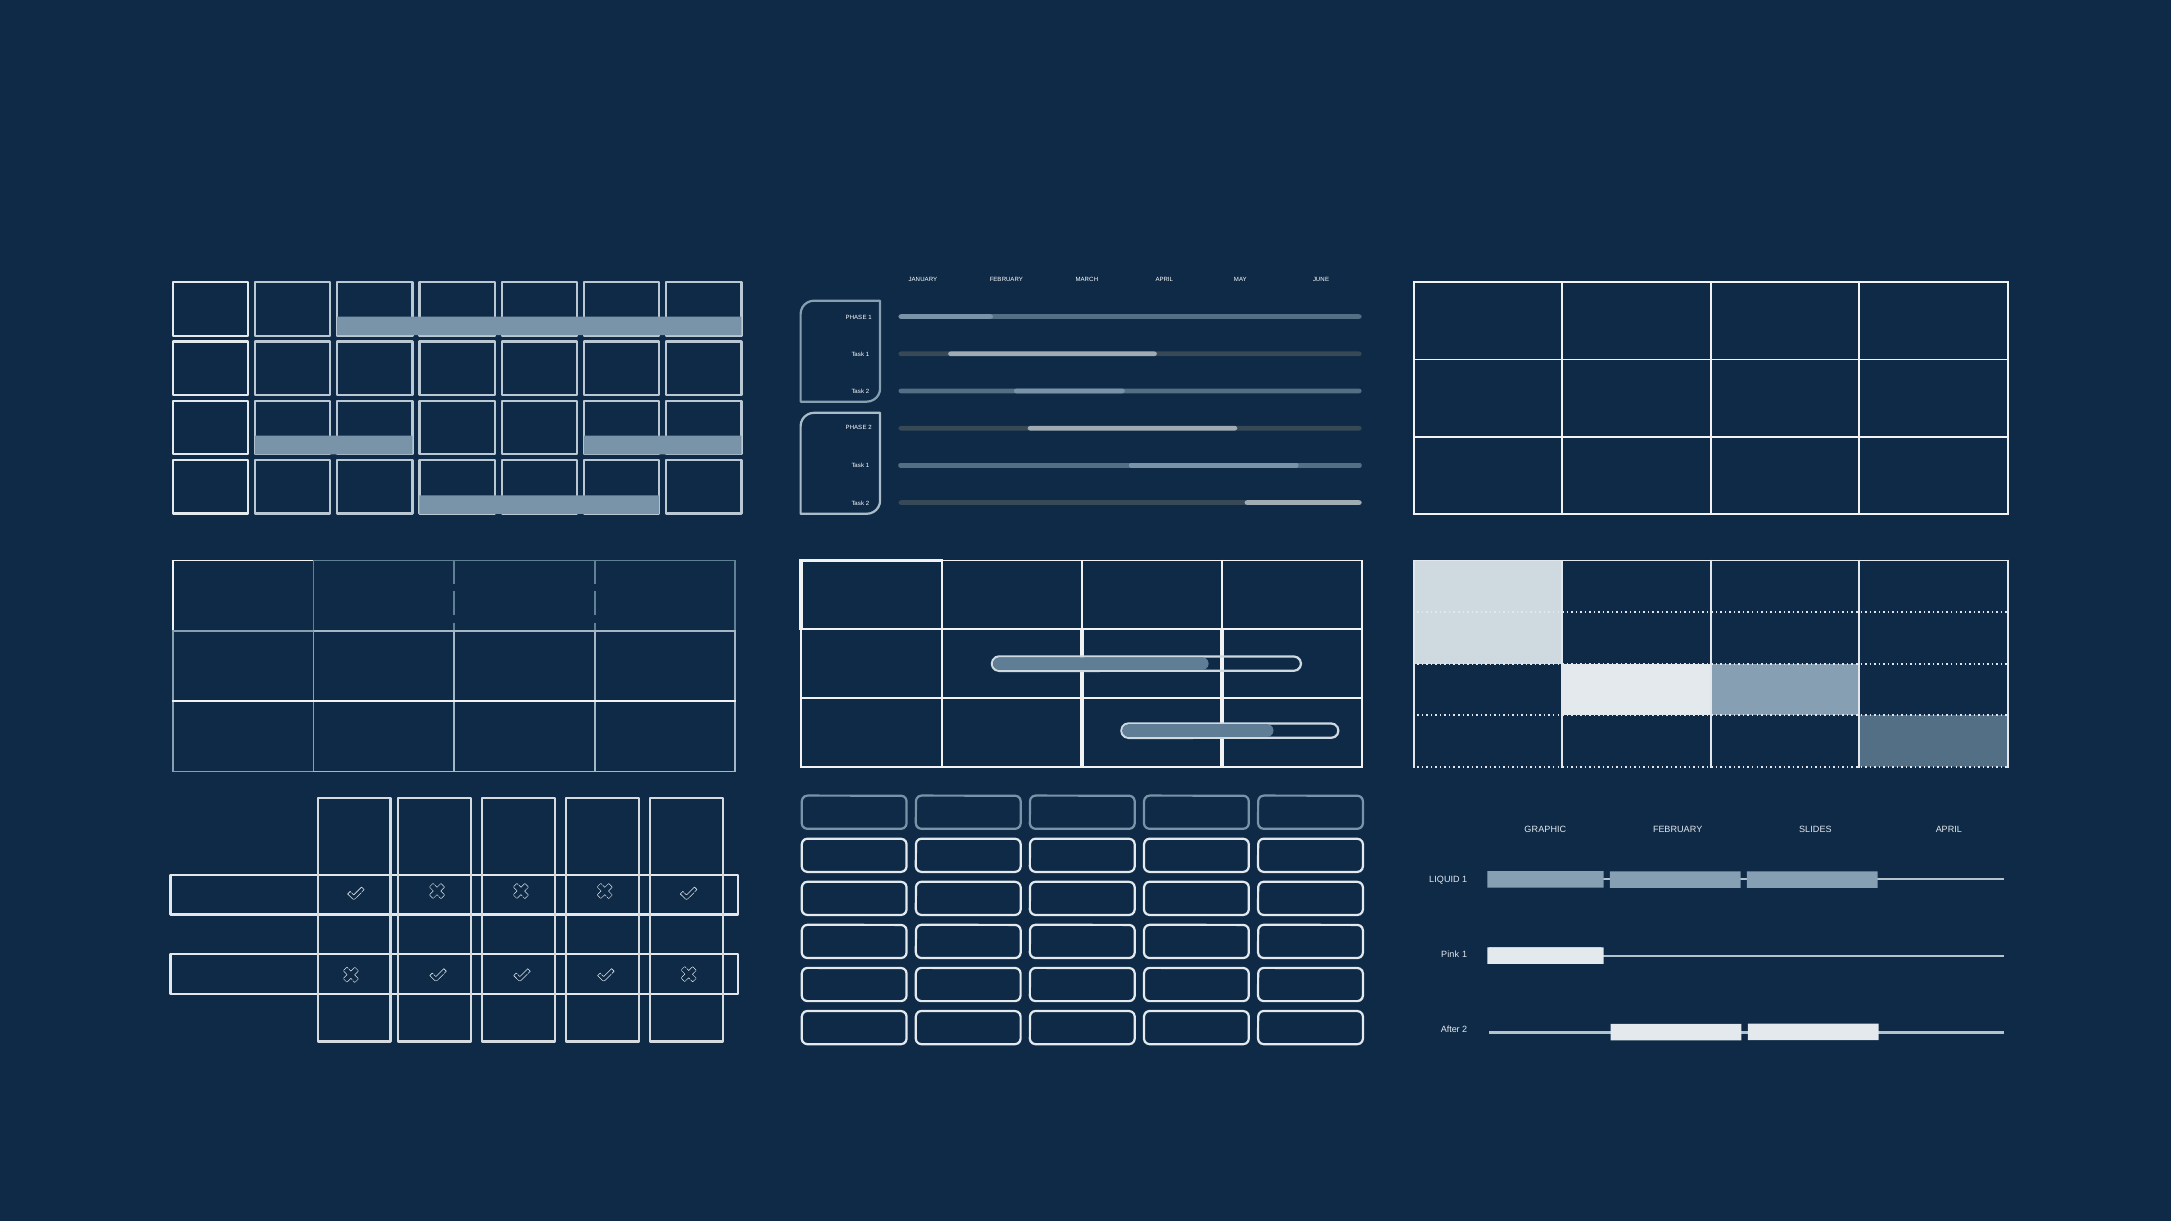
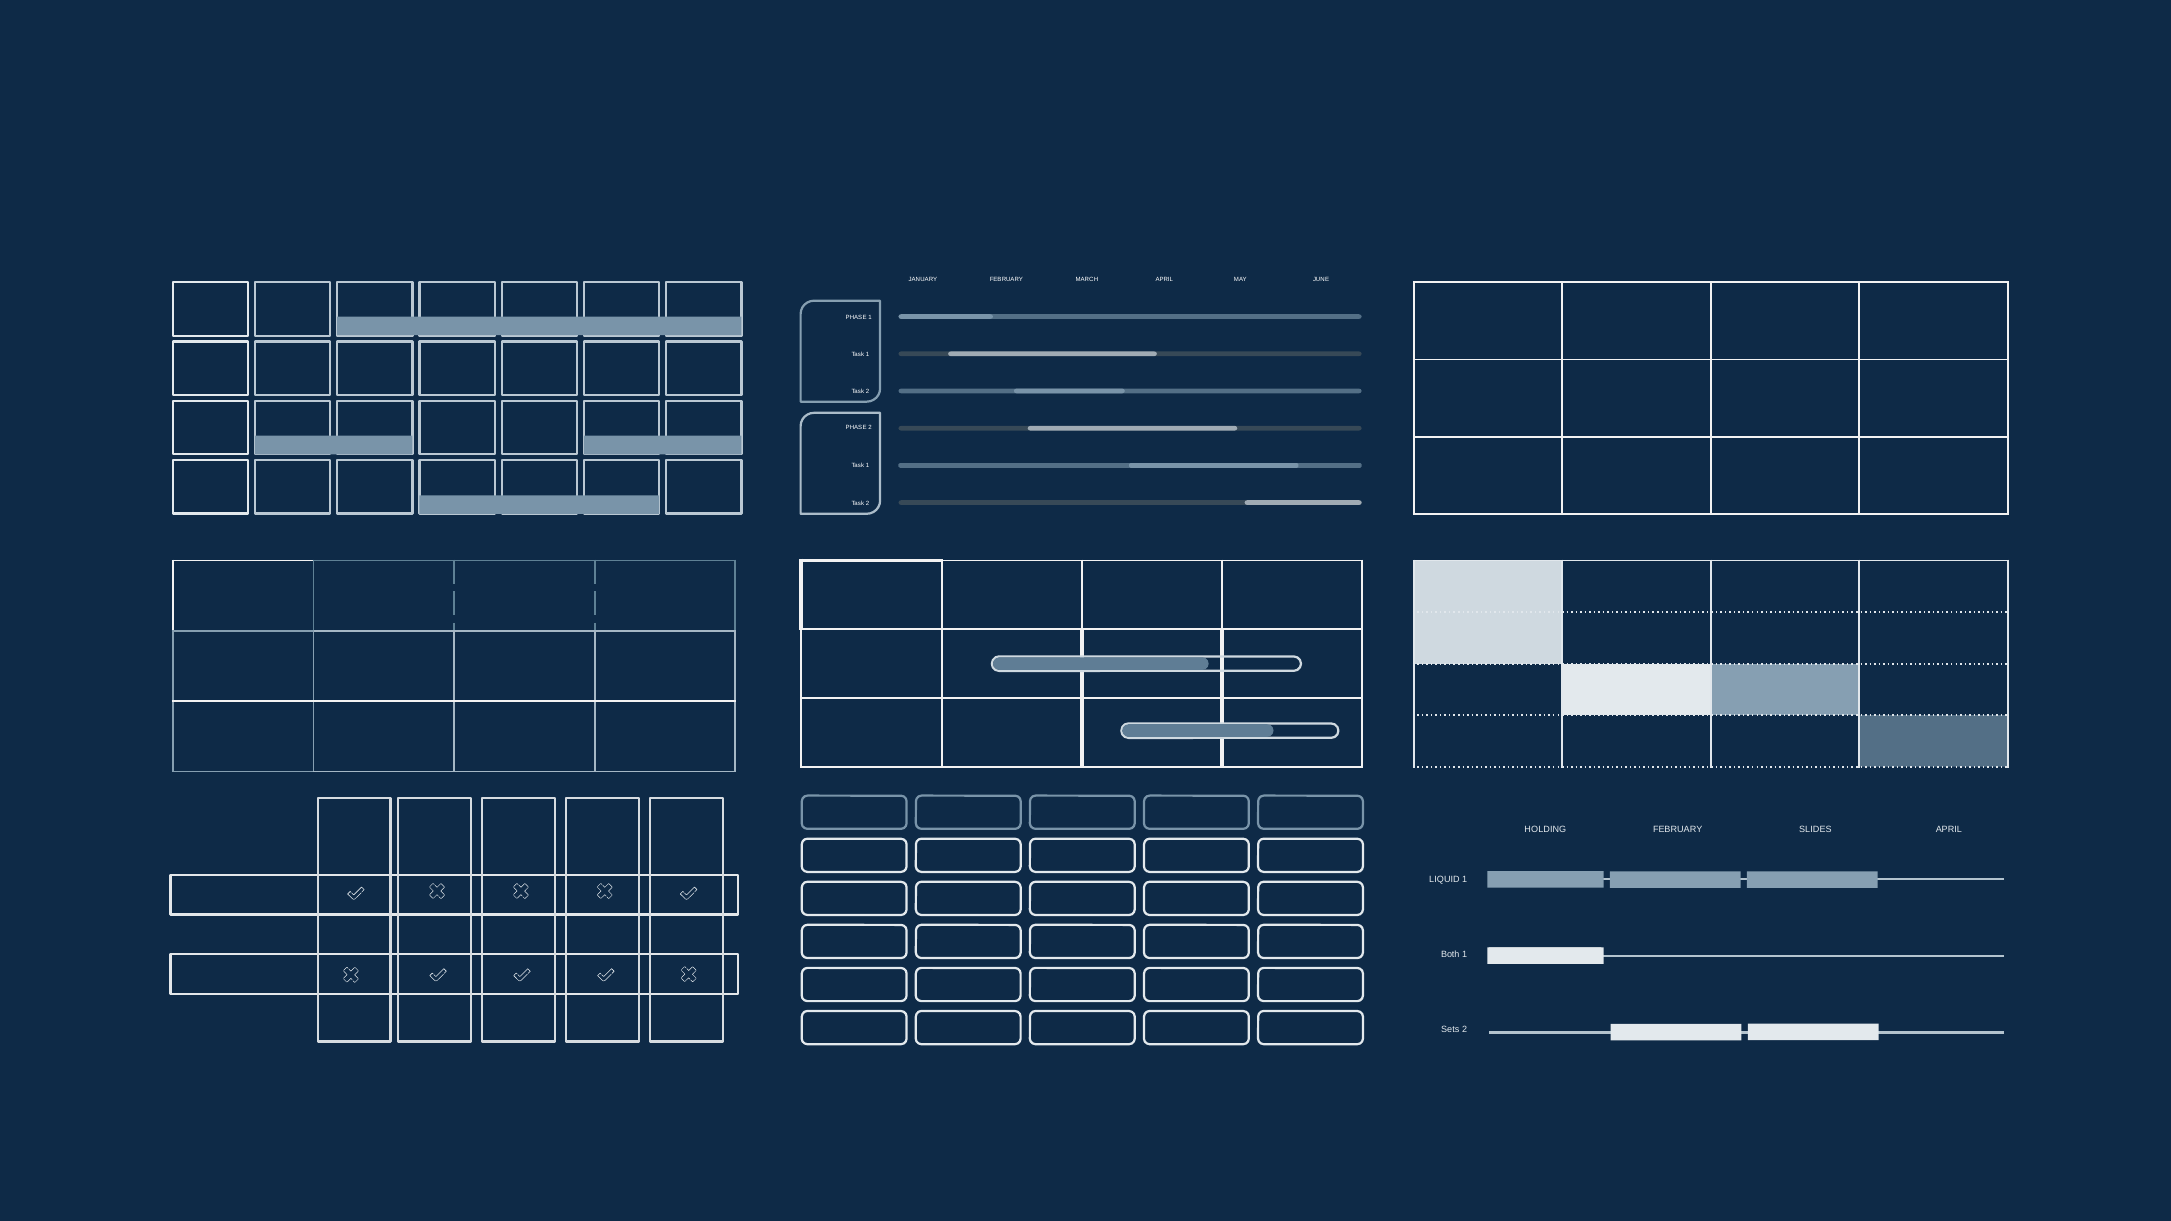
GRAPHIC: GRAPHIC -> HOLDING
Pink: Pink -> Both
After: After -> Sets
